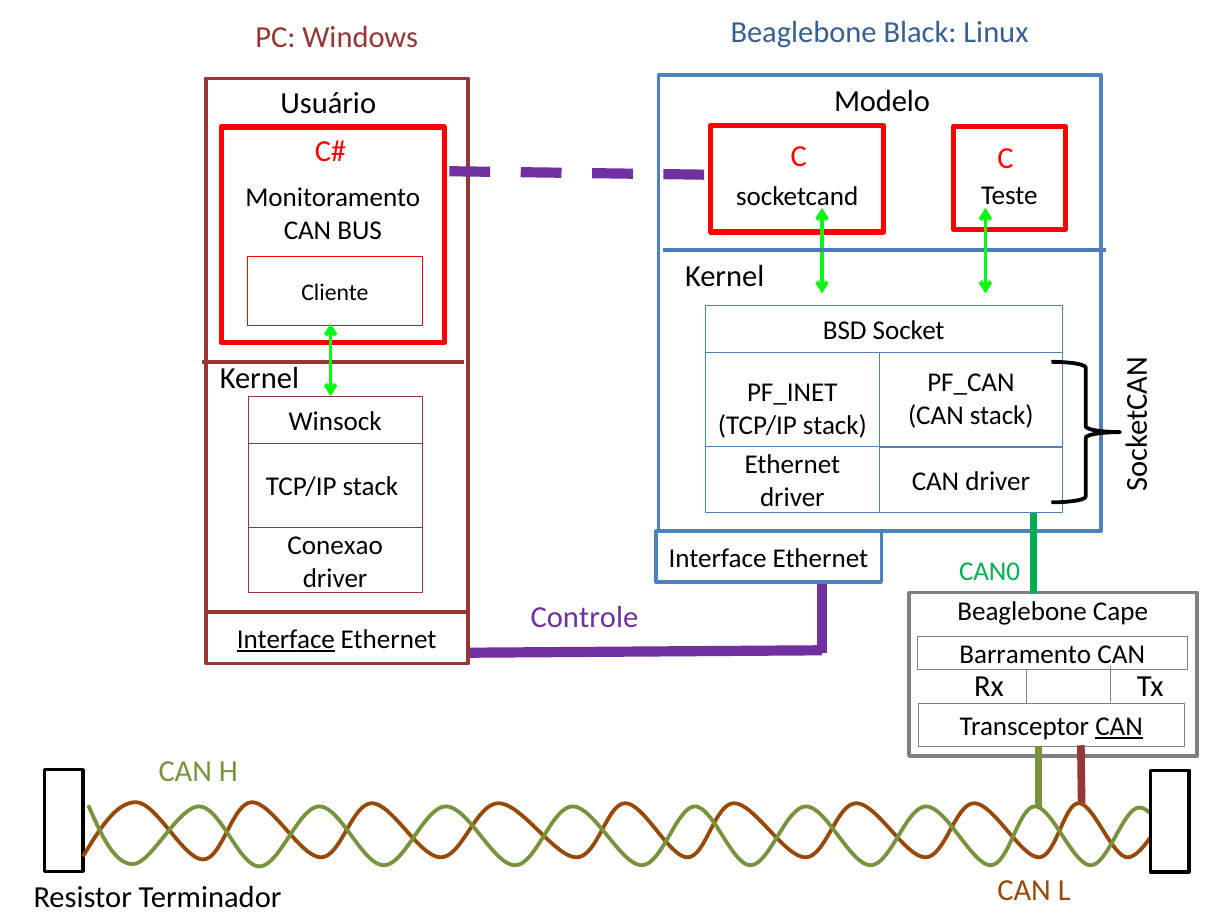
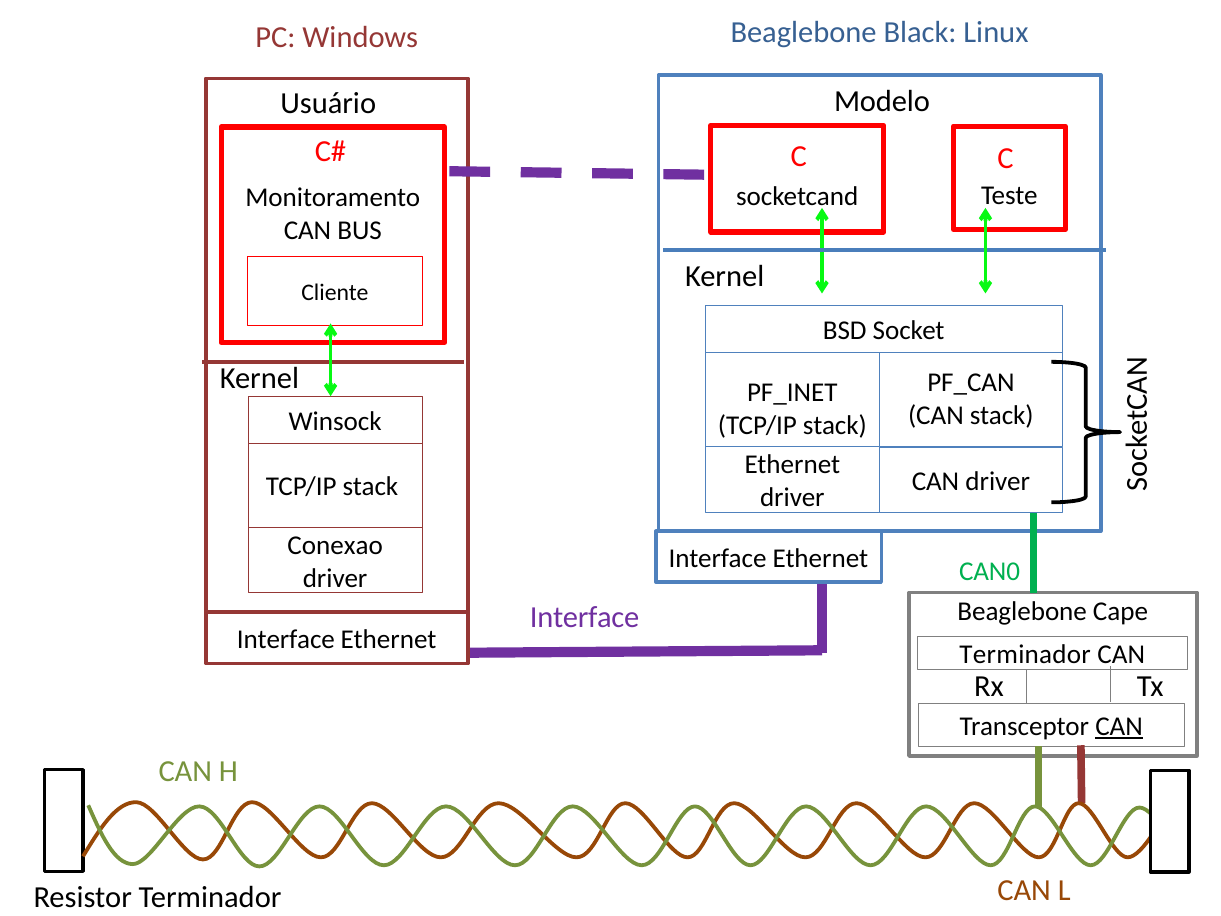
Controle at (584, 618): Controle -> Interface
Interface at (286, 639) underline: present -> none
Barramento at (1025, 654): Barramento -> Terminador
